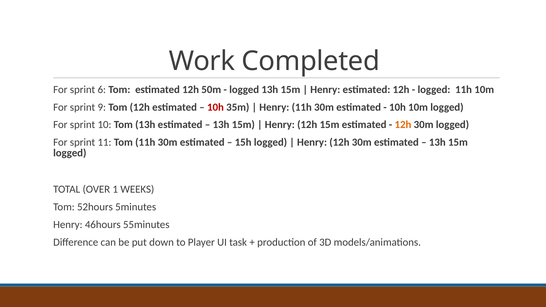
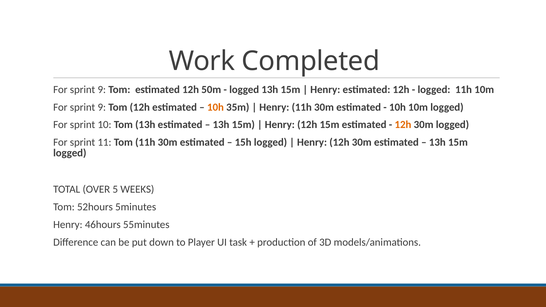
6 at (102, 90): 6 -> 9
10h at (216, 107) colour: red -> orange
1: 1 -> 5
